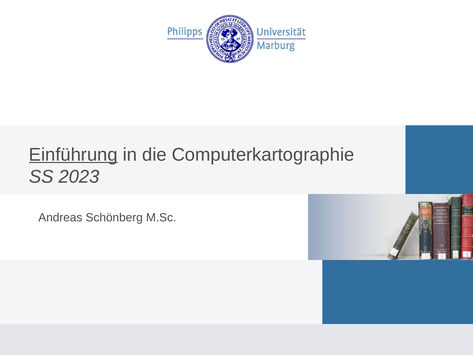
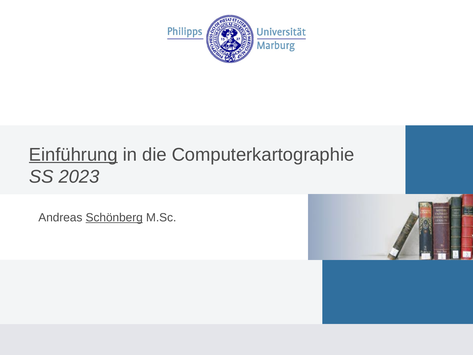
Schönberg underline: none -> present
